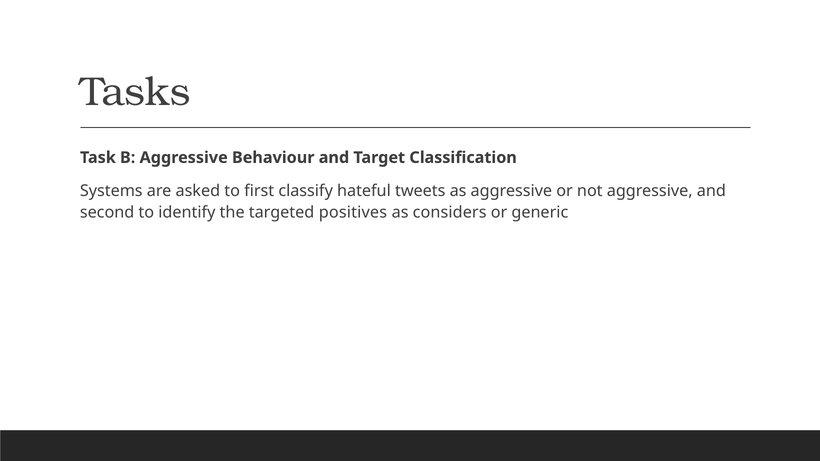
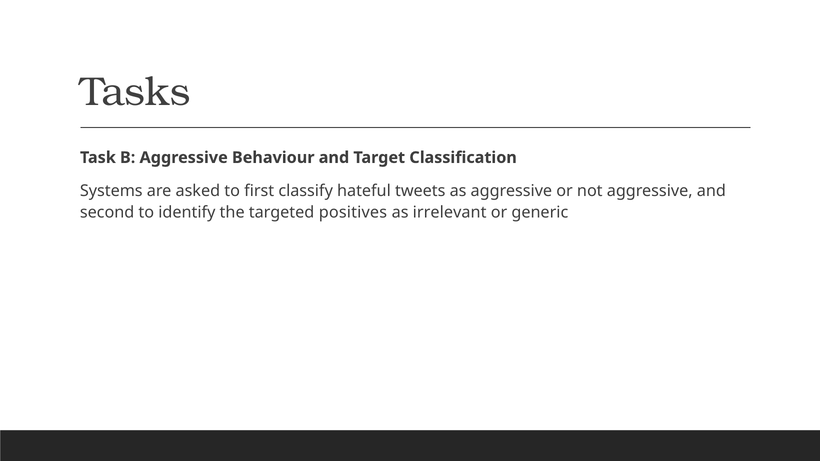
considers: considers -> irrelevant
